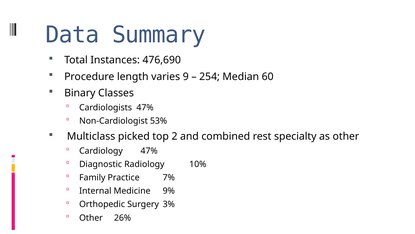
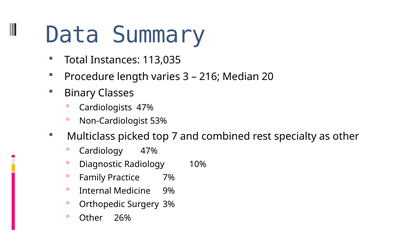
476,690: 476,690 -> 113,035
9: 9 -> 3
254: 254 -> 216
60: 60 -> 20
2: 2 -> 7
